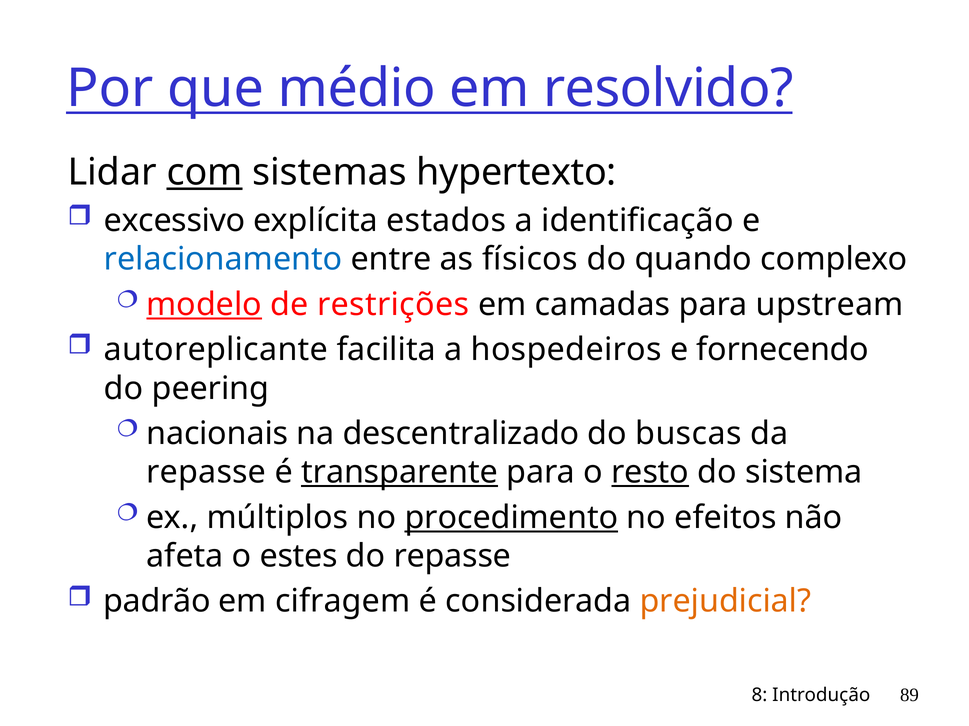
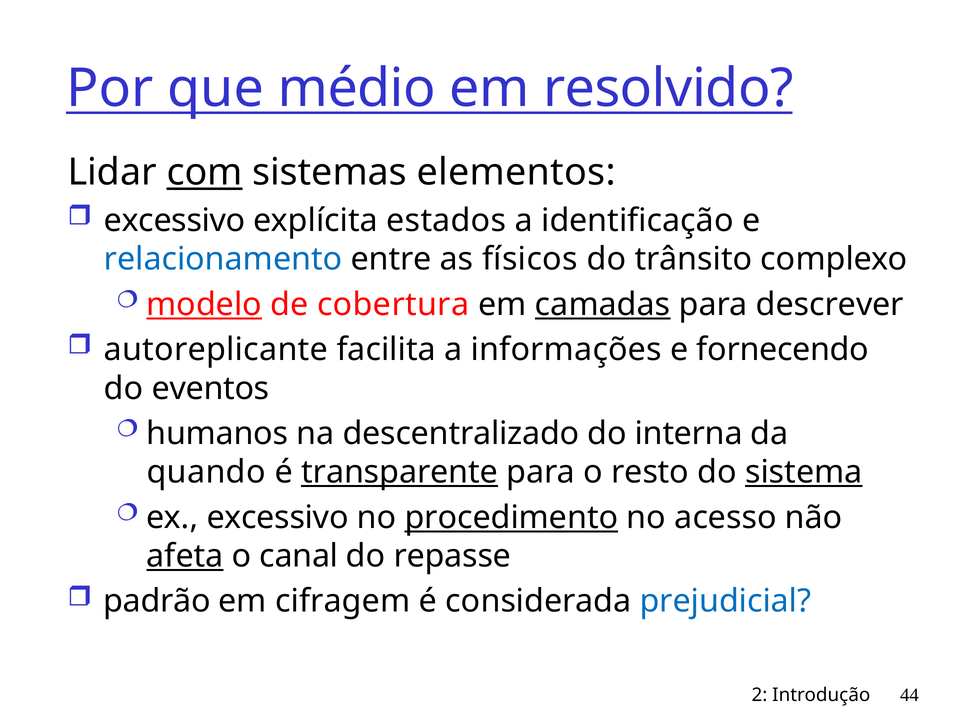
hypertexto: hypertexto -> elementos
quando: quando -> trânsito
restrições: restrições -> cobertura
camadas underline: none -> present
upstream: upstream -> descrever
hospedeiros: hospedeiros -> informações
peering: peering -> eventos
nacionais: nacionais -> humanos
buscas: buscas -> interna
repasse at (206, 473): repasse -> quando
resto underline: present -> none
sistema underline: none -> present
ex múltiplos: múltiplos -> excessivo
efeitos: efeitos -> acesso
afeta underline: none -> present
estes: estes -> canal
prejudicial colour: orange -> blue
8: 8 -> 2
89: 89 -> 44
